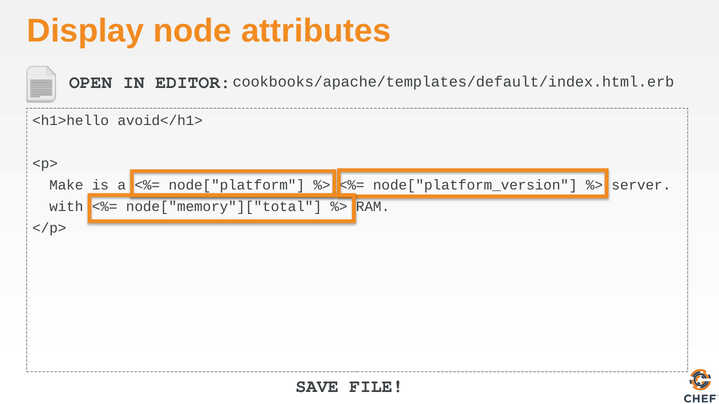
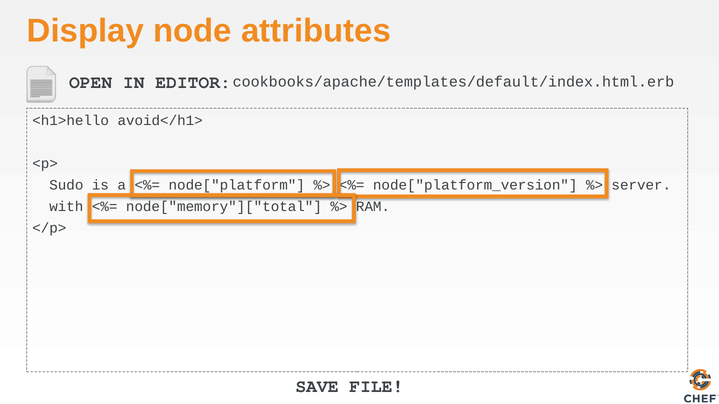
Make: Make -> Sudo
